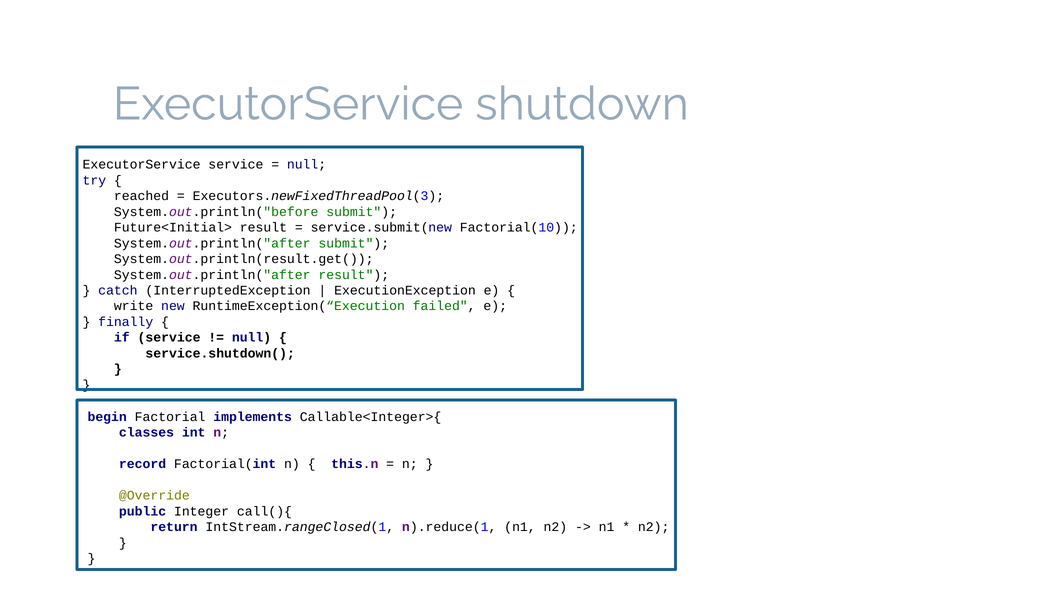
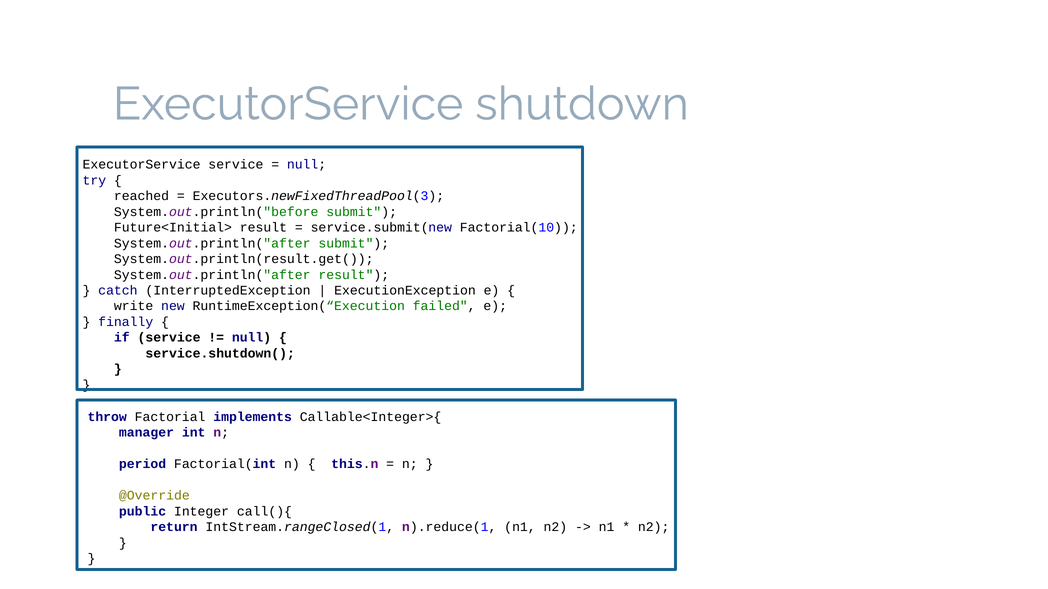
begin: begin -> throw
classes: classes -> manager
record: record -> period
